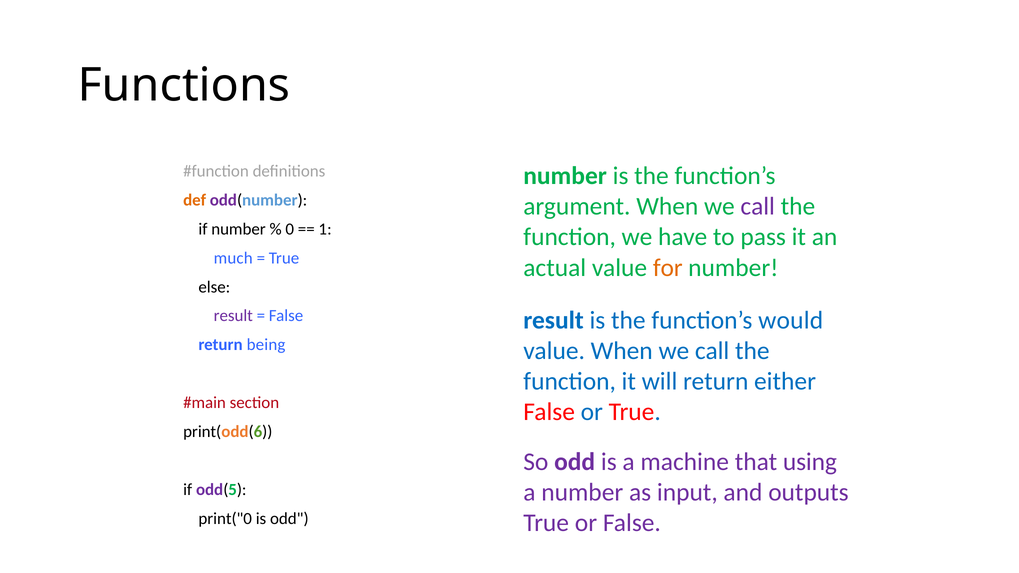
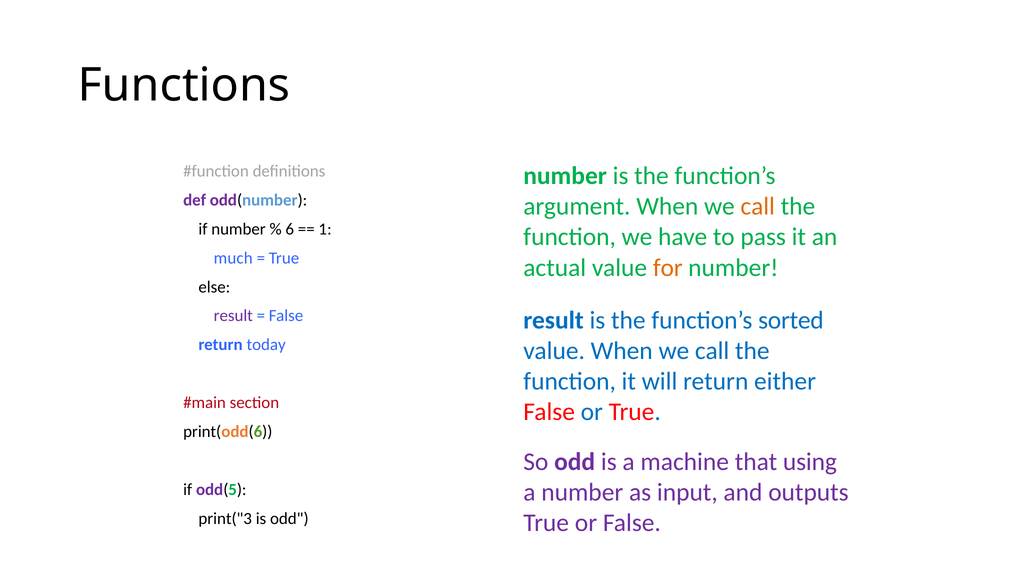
def colour: orange -> purple
call at (758, 207) colour: purple -> orange
0: 0 -> 6
would: would -> sorted
being: being -> today
print("0: print("0 -> print("3
